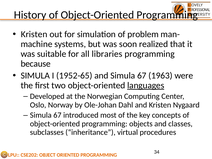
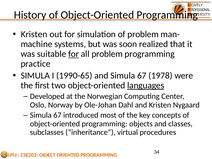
for at (74, 54) underline: none -> present
all libraries: libraries -> problem
because: because -> practice
1952-65: 1952-65 -> 1990-65
1963: 1963 -> 1978
